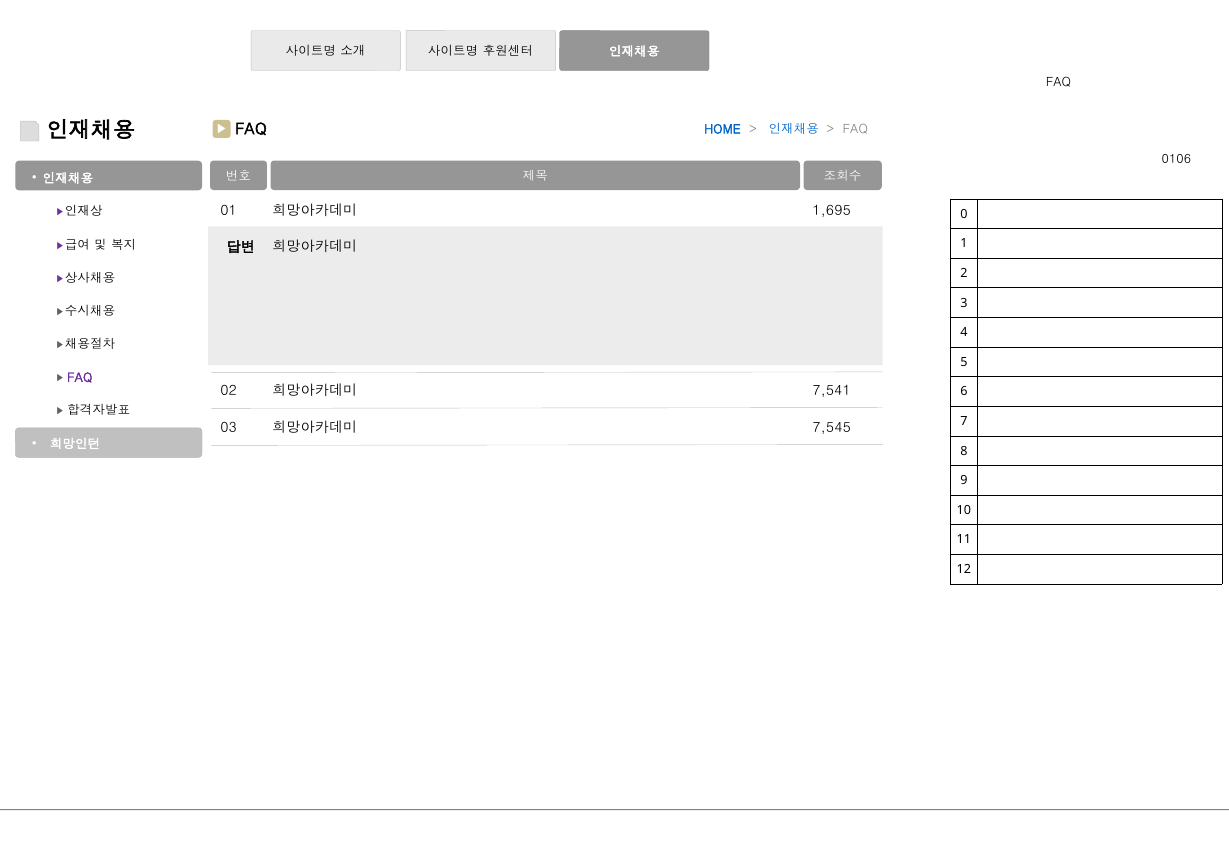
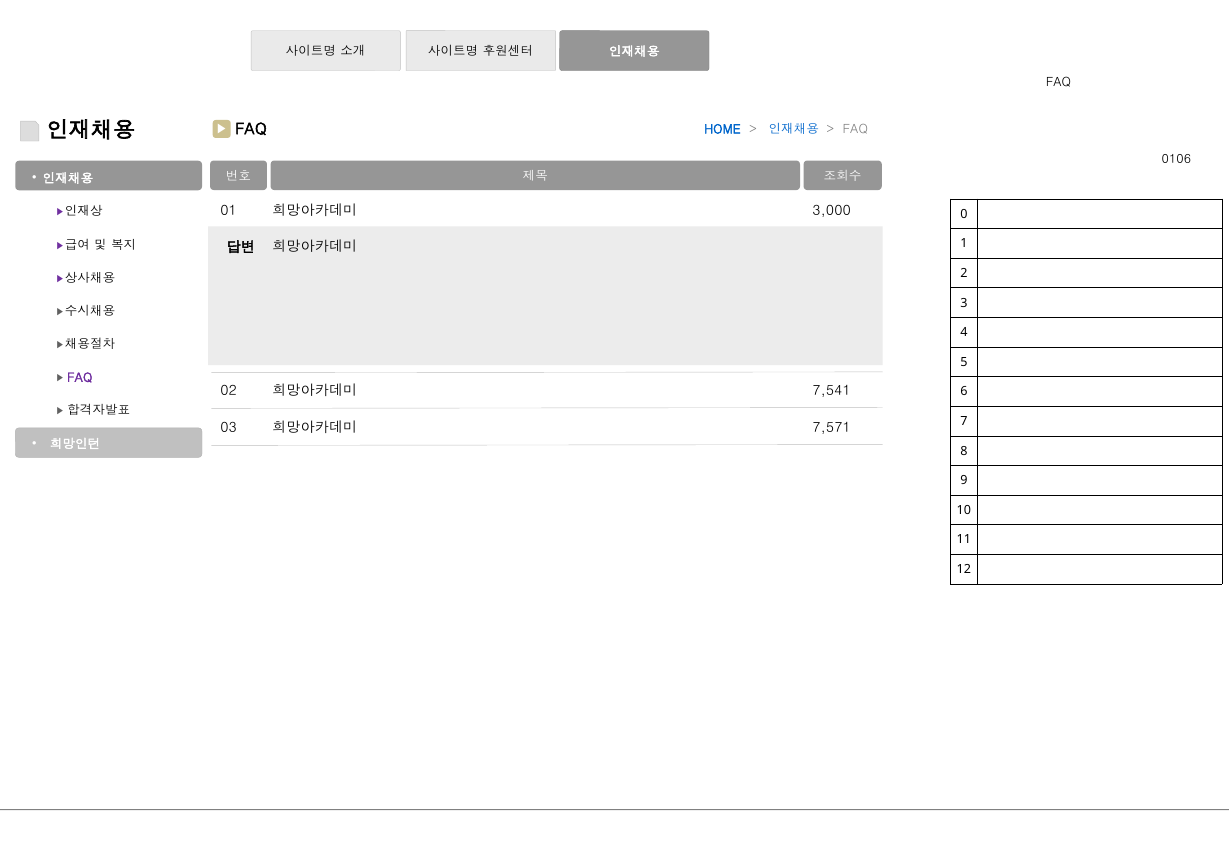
1,695: 1,695 -> 3,000
7,545: 7,545 -> 7,571
